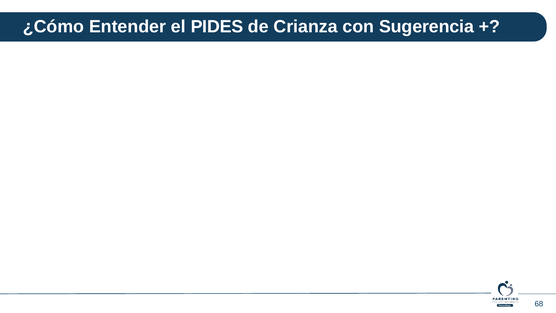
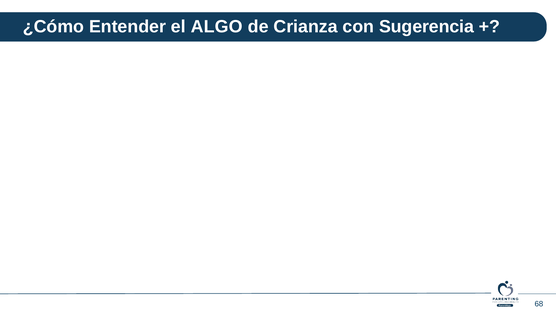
PIDES: PIDES -> ALGO
